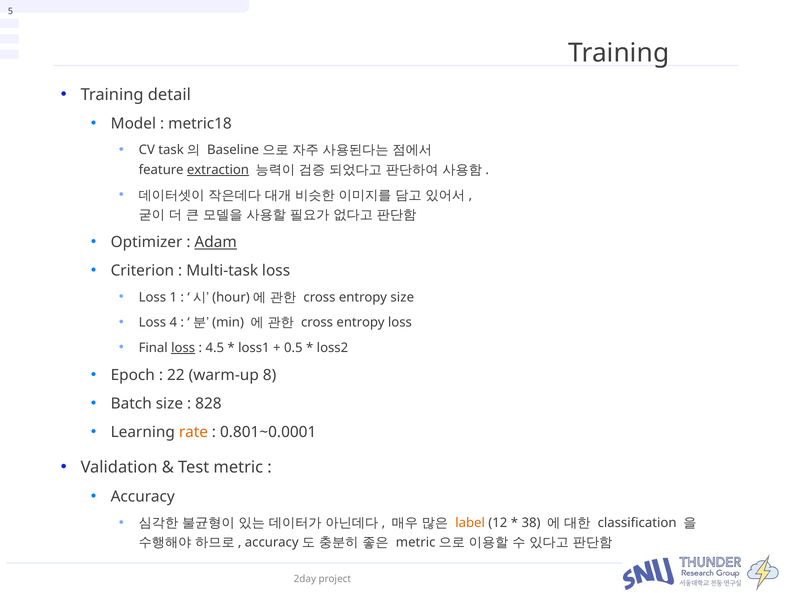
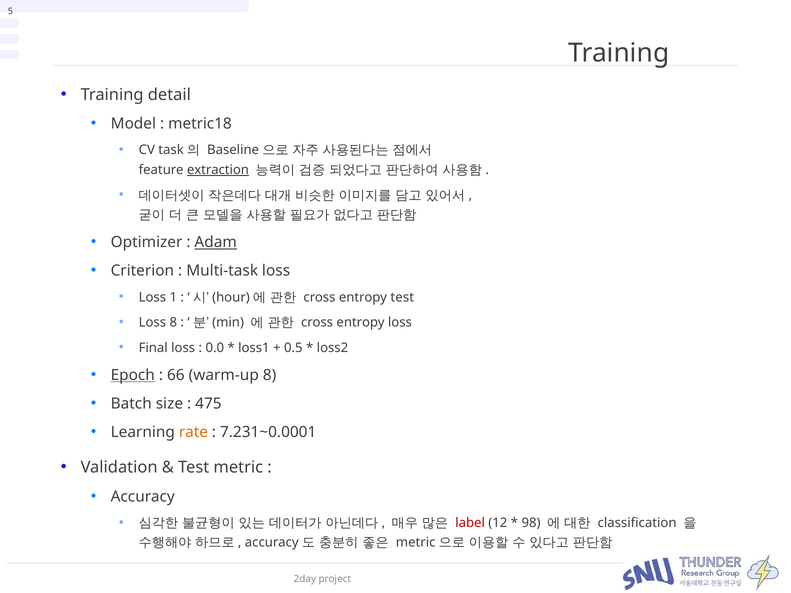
entropy size: size -> test
Loss 4: 4 -> 8
loss at (183, 348) underline: present -> none
4.5: 4.5 -> 0.0
Epoch underline: none -> present
22: 22 -> 66
828: 828 -> 475
0.801~0.0001: 0.801~0.0001 -> 7.231~0.0001
label colour: orange -> red
38: 38 -> 98
